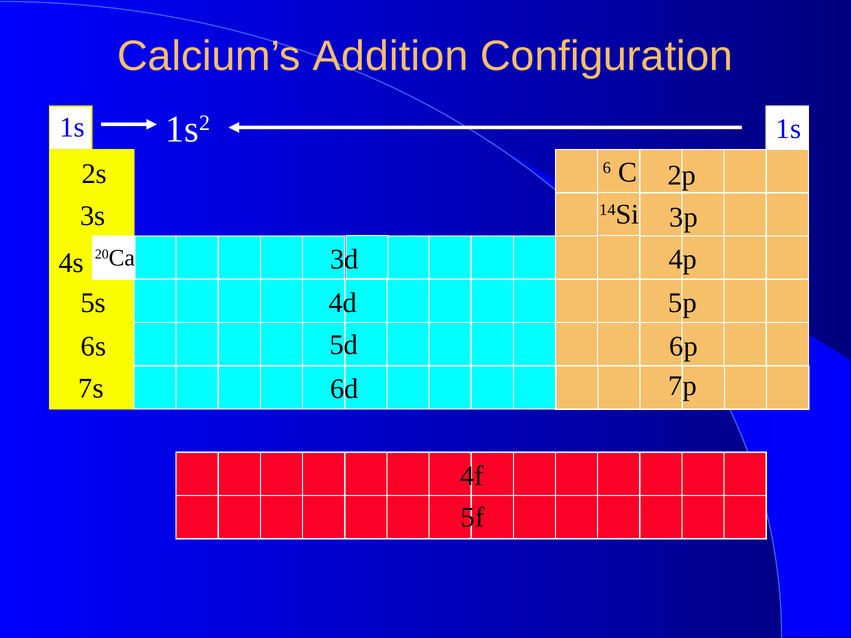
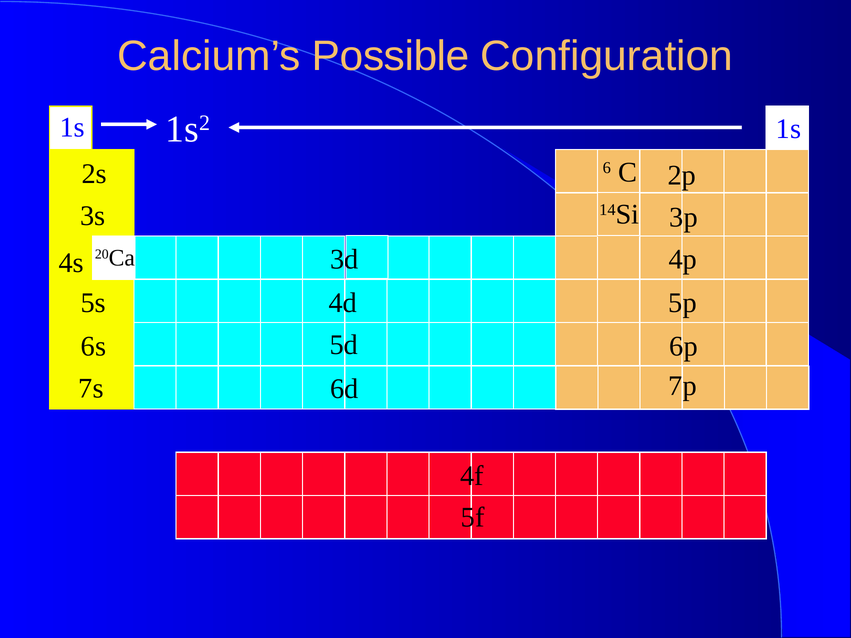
Addition: Addition -> Possible
